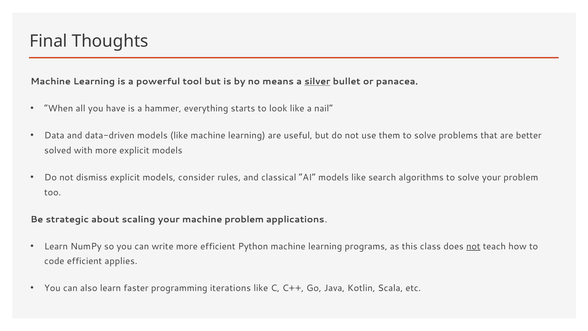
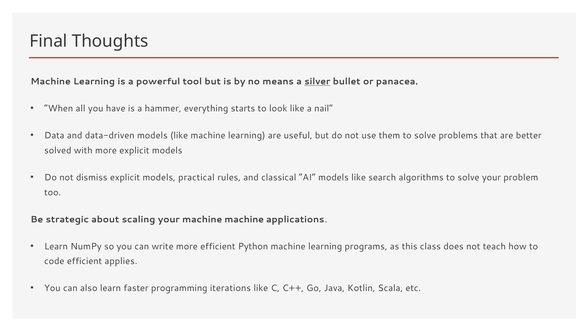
consider: consider -> practical
machine problem: problem -> machine
not at (473, 246) underline: present -> none
